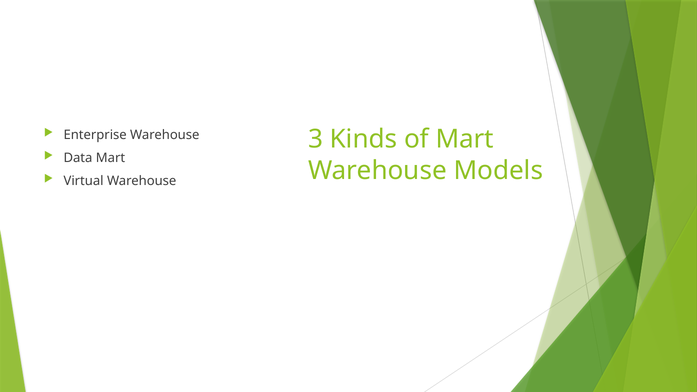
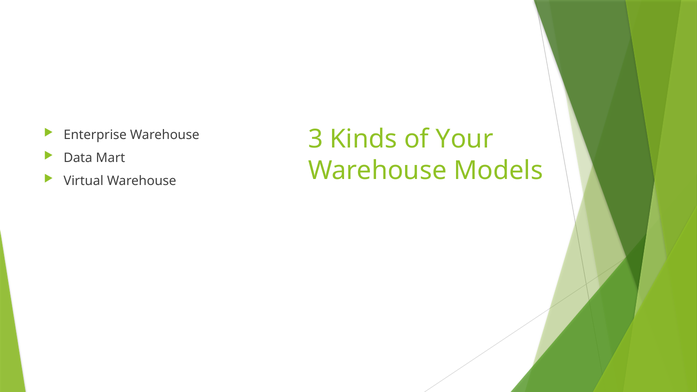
of Mart: Mart -> Your
